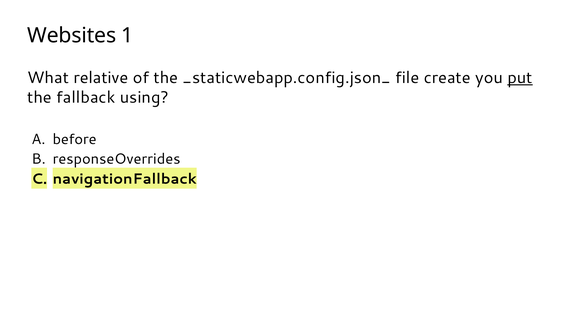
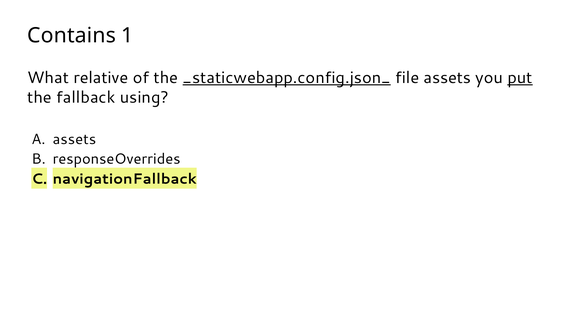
Websites: Websites -> Contains
_staticwebapp.config.json_ underline: none -> present
file create: create -> assets
before at (75, 139): before -> assets
